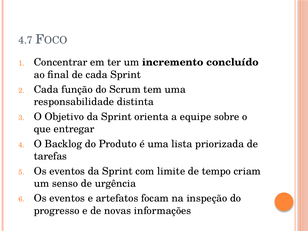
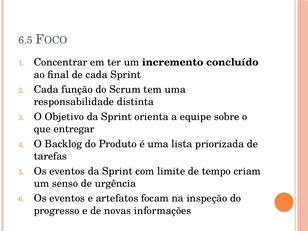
4.7: 4.7 -> 6.5
